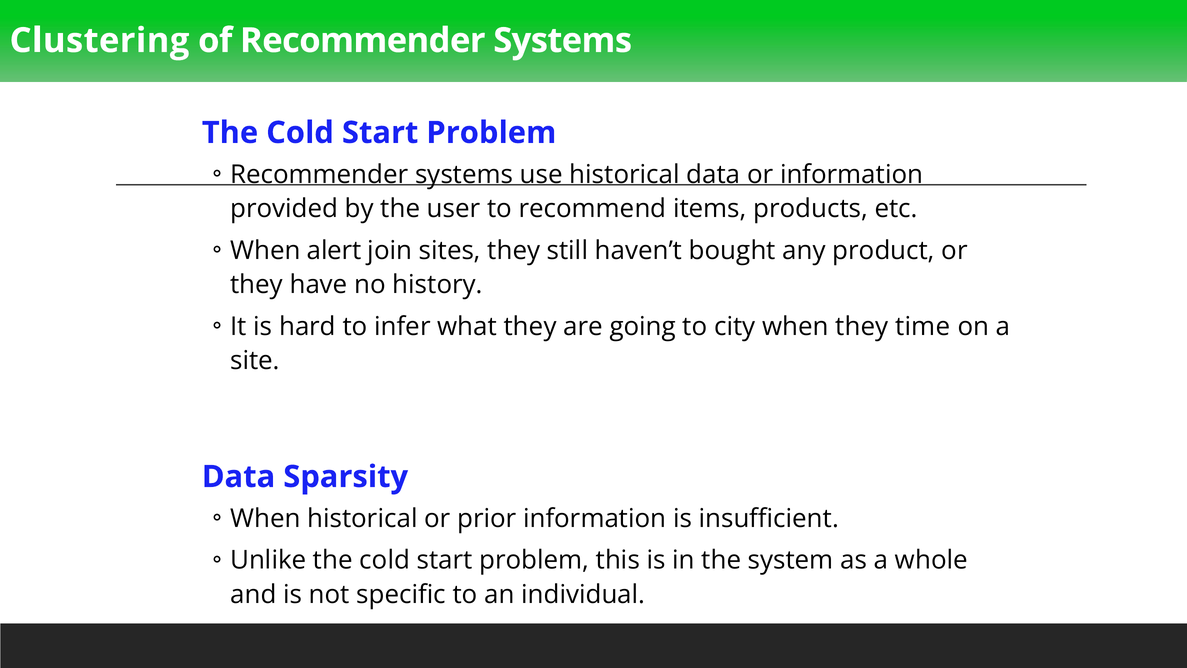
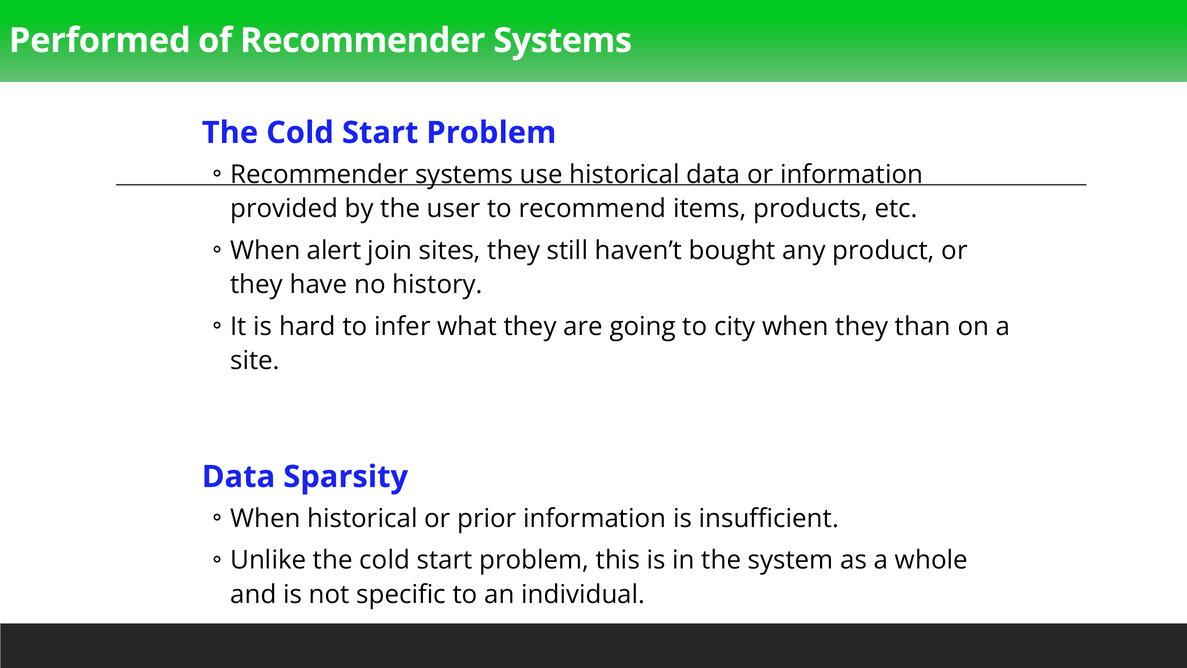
Clustering: Clustering -> Performed
time: time -> than
